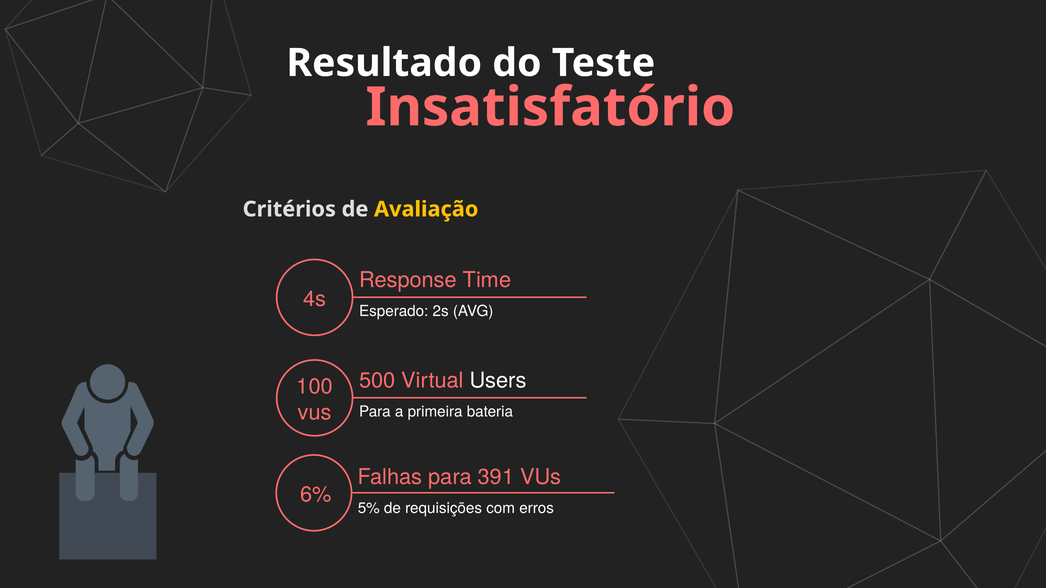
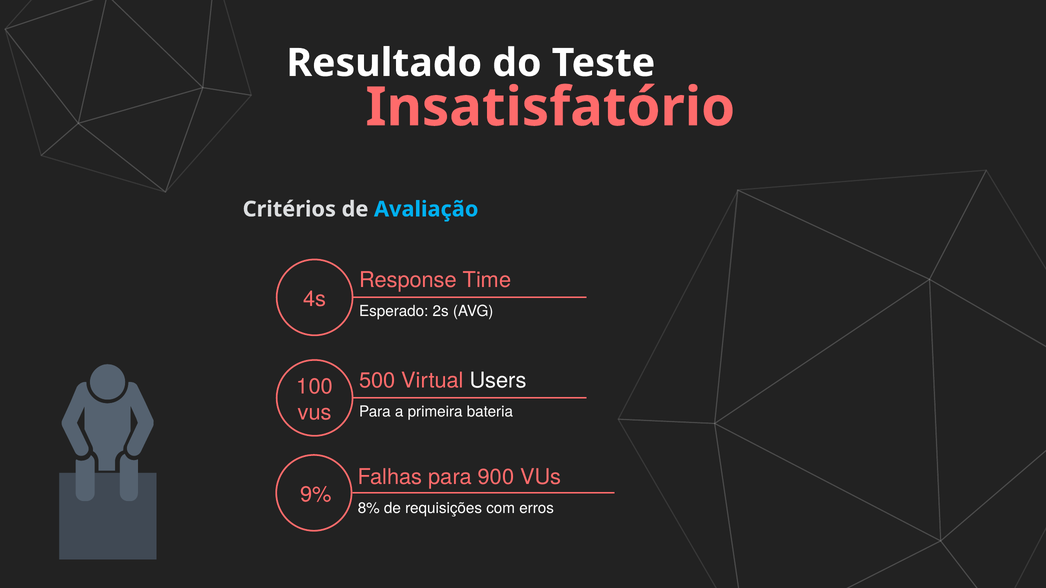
Avaliação colour: yellow -> light blue
391: 391 -> 900
6%: 6% -> 9%
5%: 5% -> 8%
